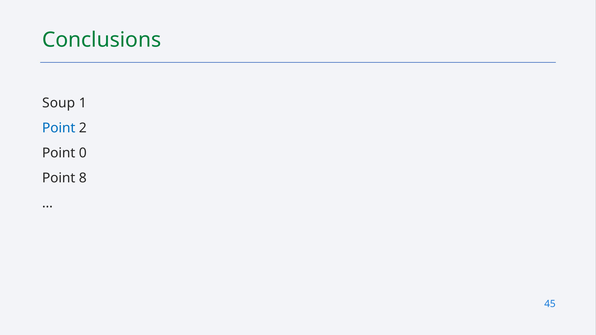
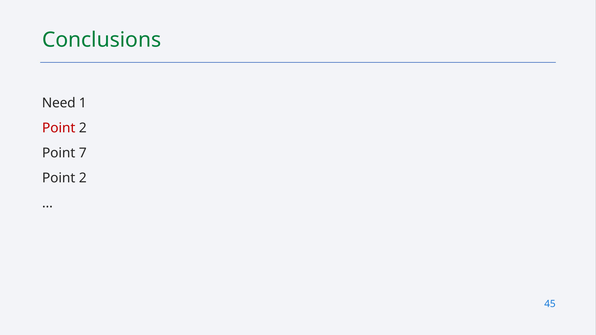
Soup: Soup -> Need
Point at (59, 128) colour: blue -> red
0: 0 -> 7
8 at (83, 178): 8 -> 2
